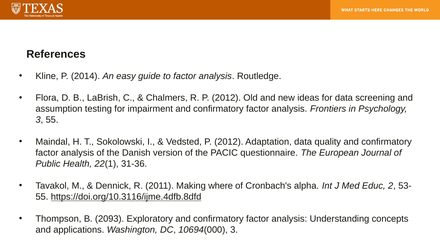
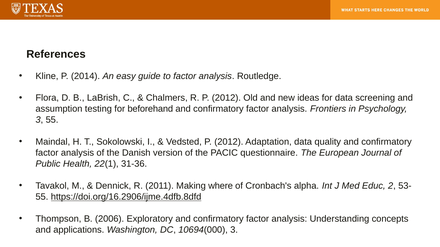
impairment: impairment -> beforehand
https://doi.org/10.3116/ijme.4dfb.8dfd: https://doi.org/10.3116/ijme.4dfb.8dfd -> https://doi.org/16.2906/ijme.4dfb.8dfd
2093: 2093 -> 2006
